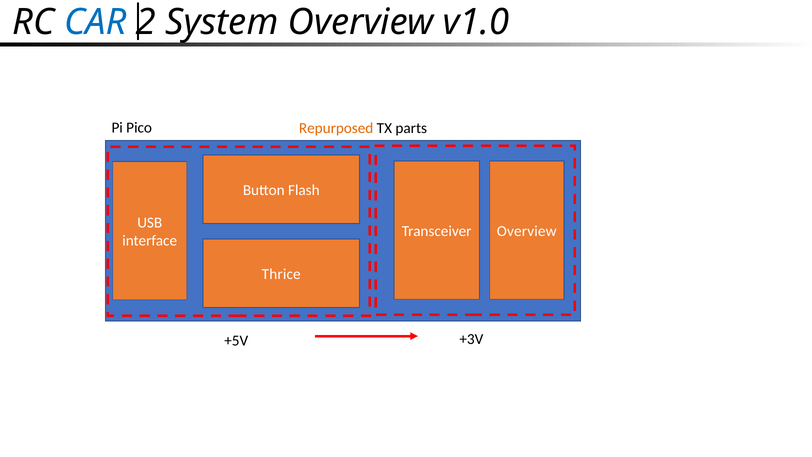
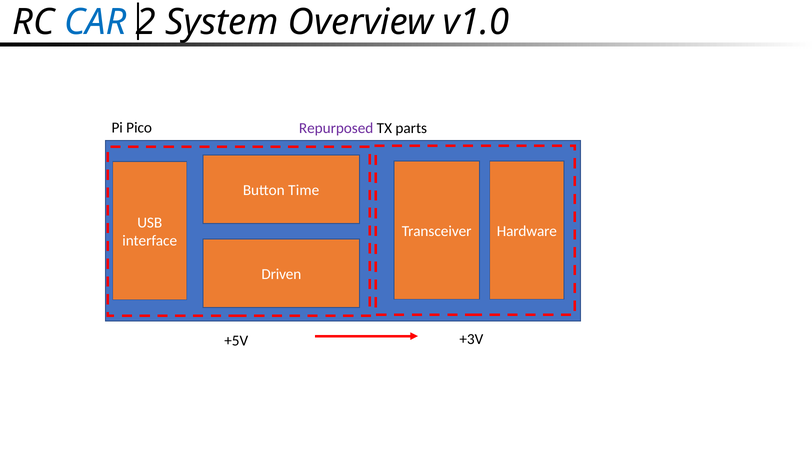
Repurposed colour: orange -> purple
Flash: Flash -> Time
Overview at (527, 231): Overview -> Hardware
Thrice: Thrice -> Driven
